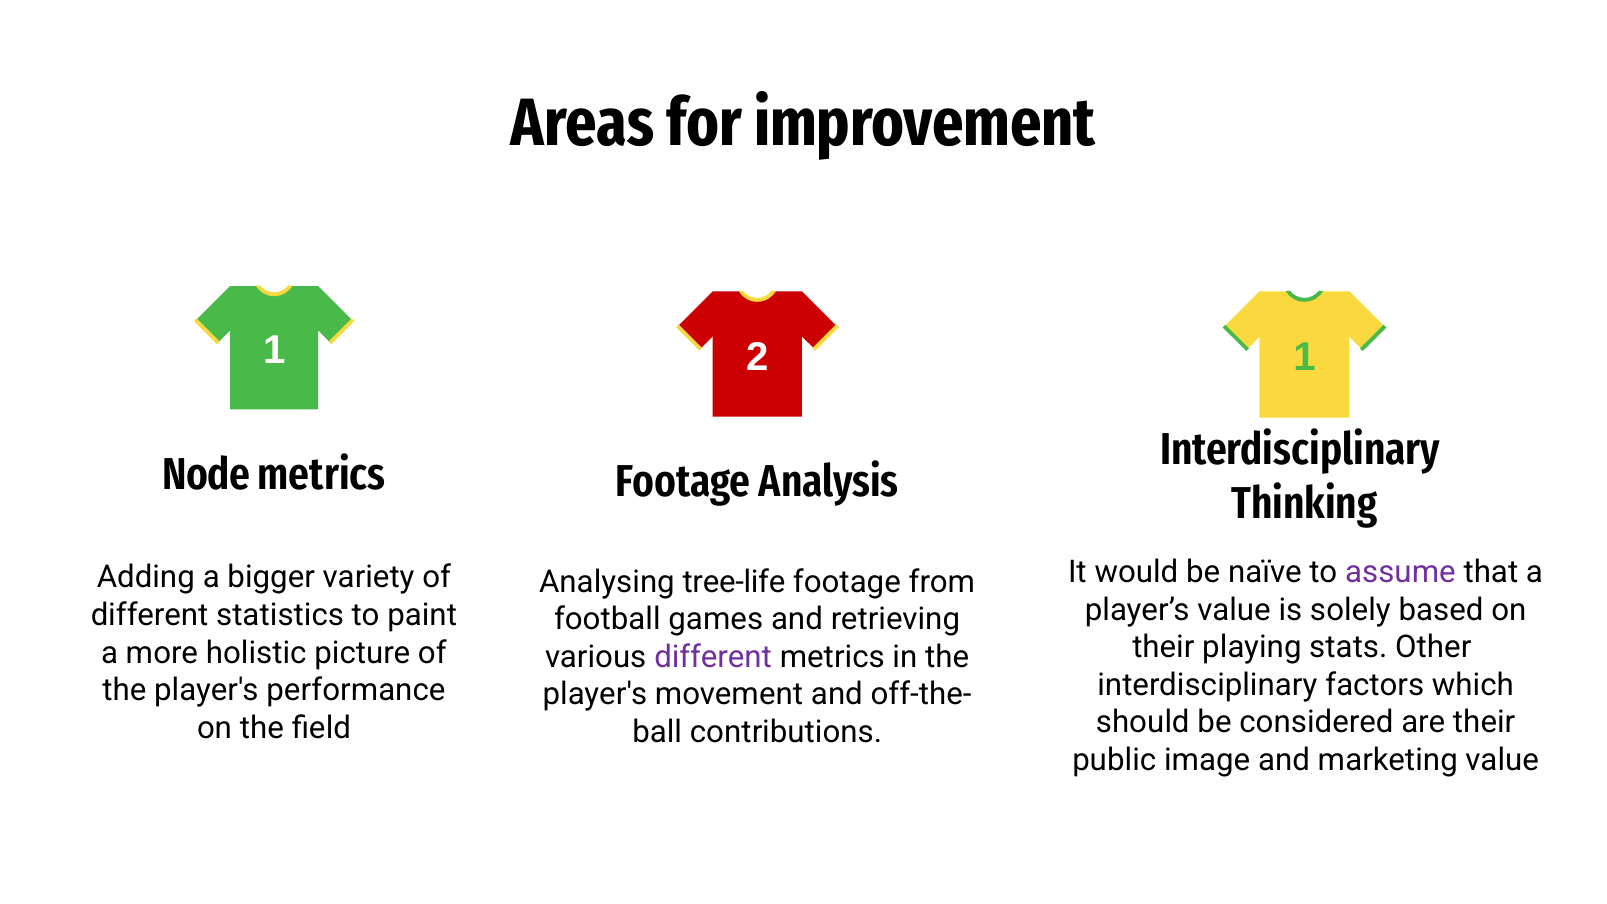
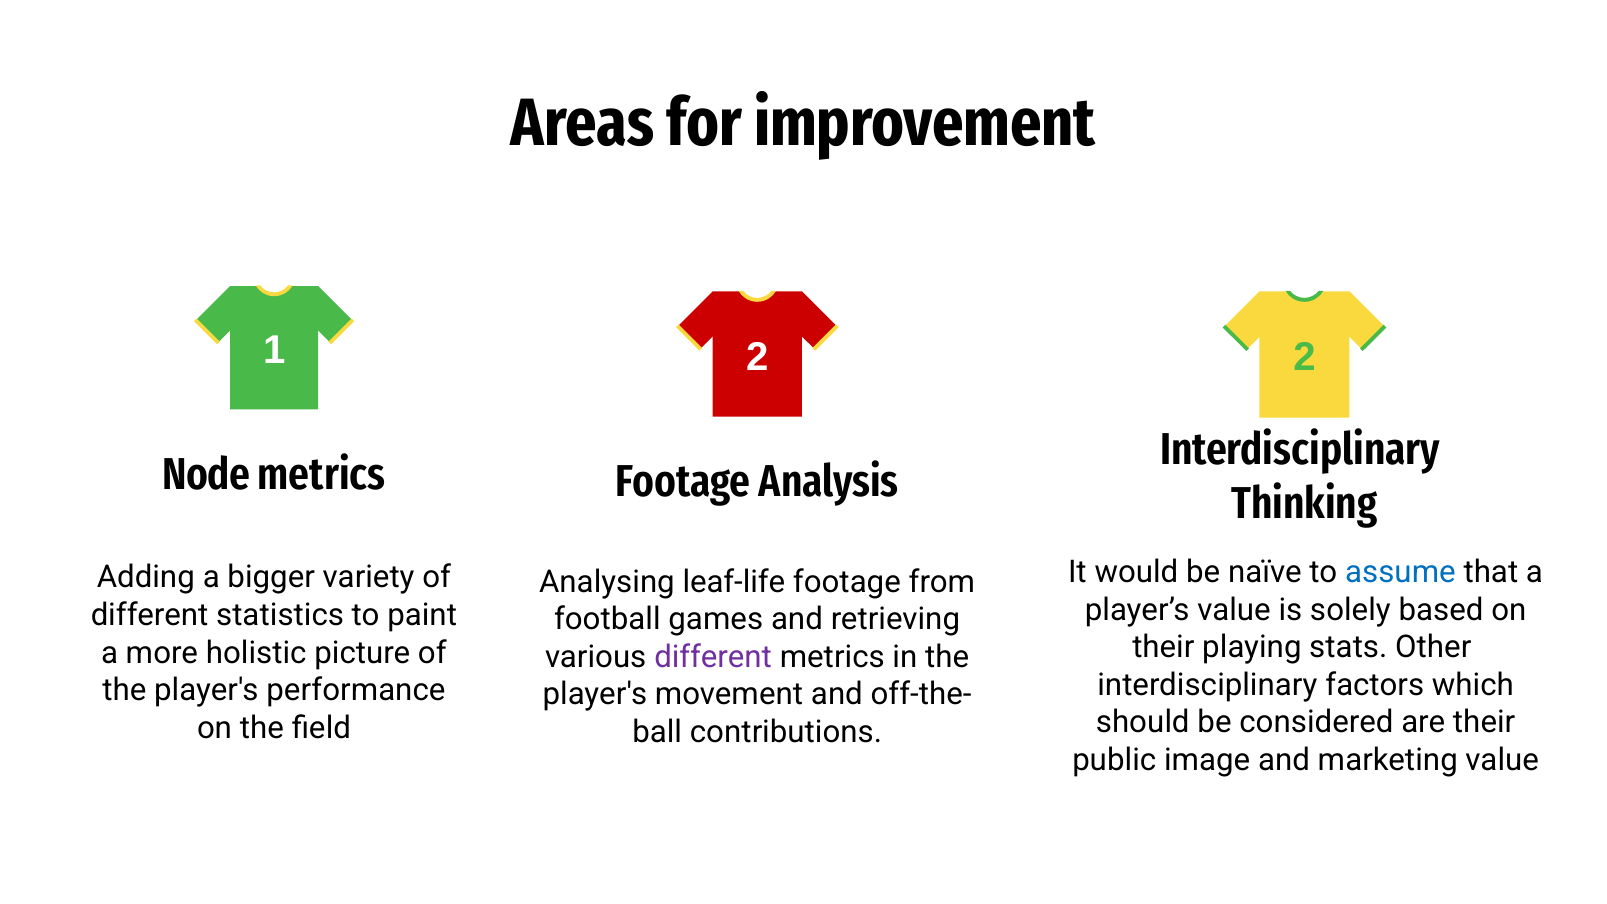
1 1: 1 -> 2
assume colour: purple -> blue
tree-life: tree-life -> leaf-life
